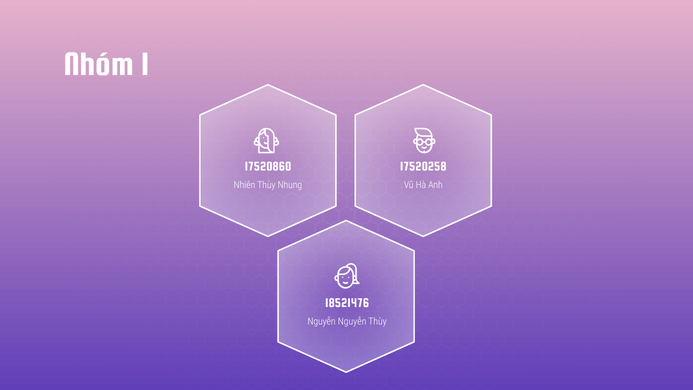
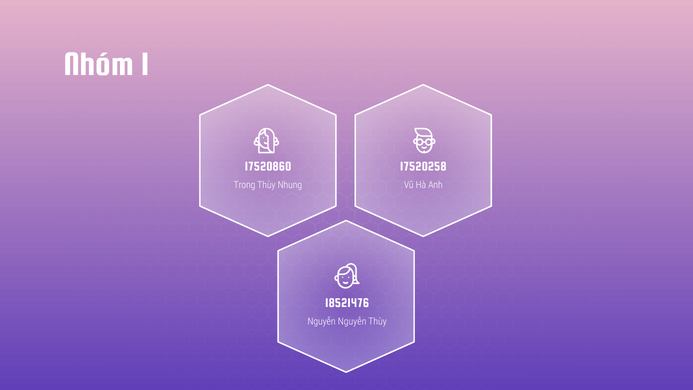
Nhiên: Nhiên -> Trong
